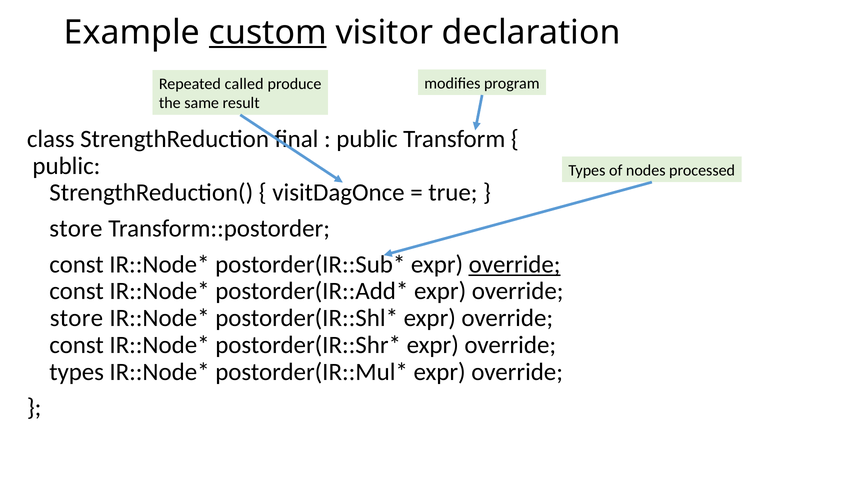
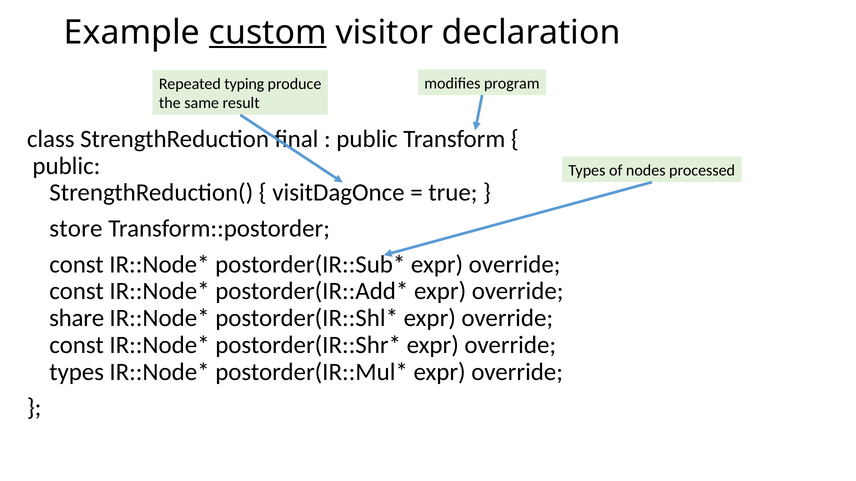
called: called -> typing
override at (515, 265) underline: present -> none
store at (76, 318): store -> share
